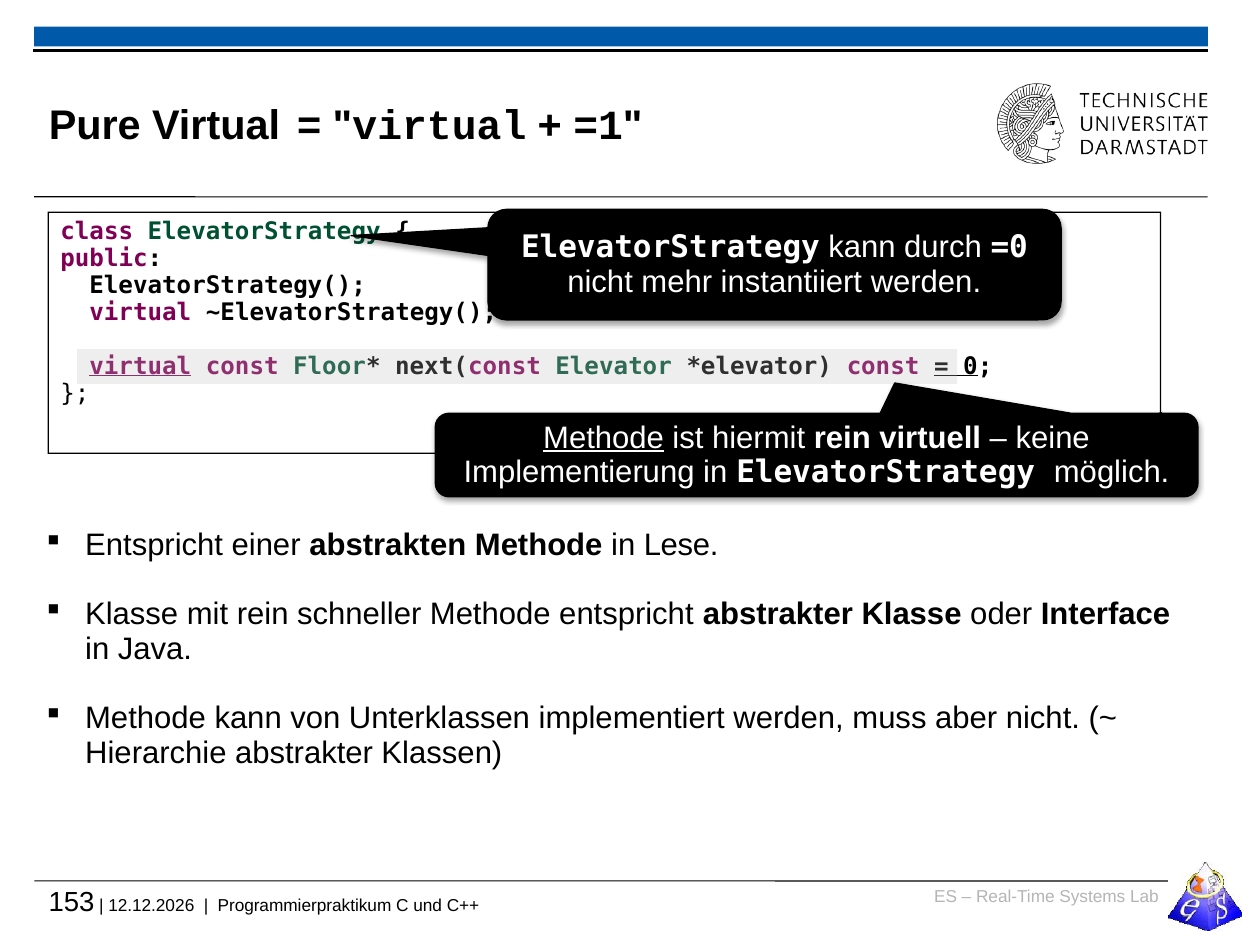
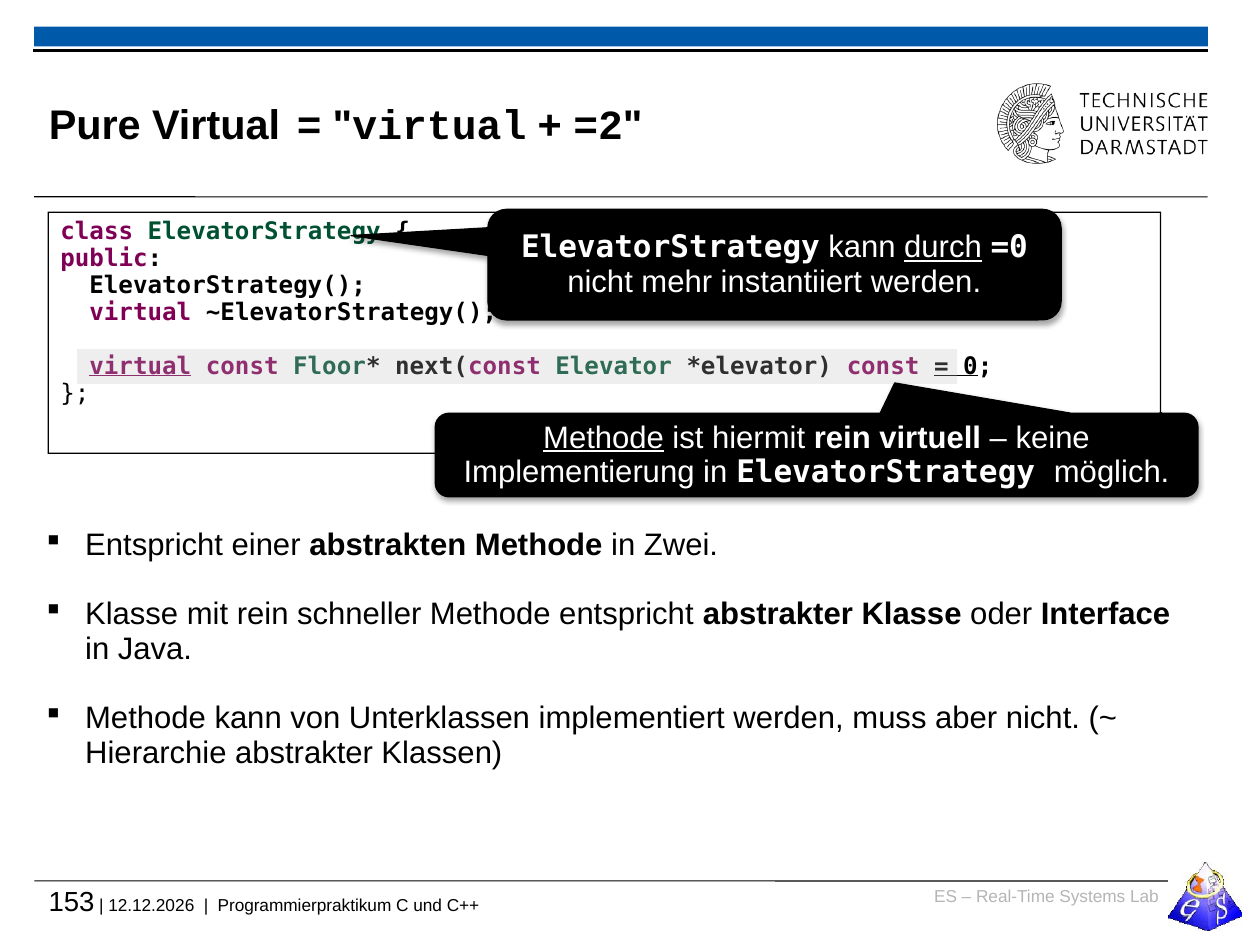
=1: =1 -> =2
durch underline: none -> present
Lese: Lese -> Zwei
